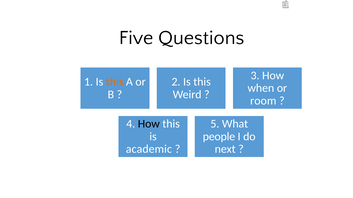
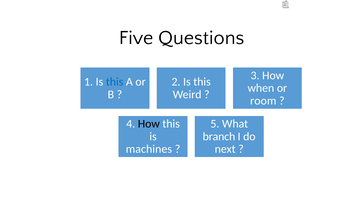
this at (115, 82) colour: orange -> blue
people: people -> branch
academic: academic -> machines
